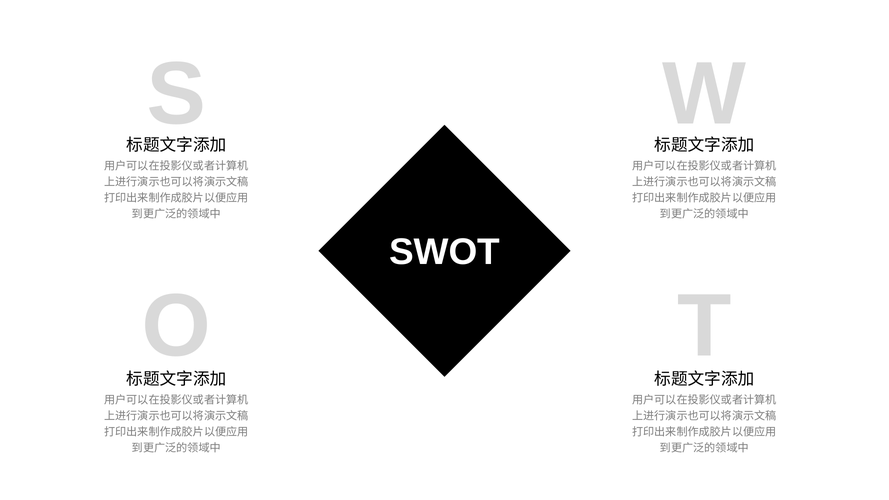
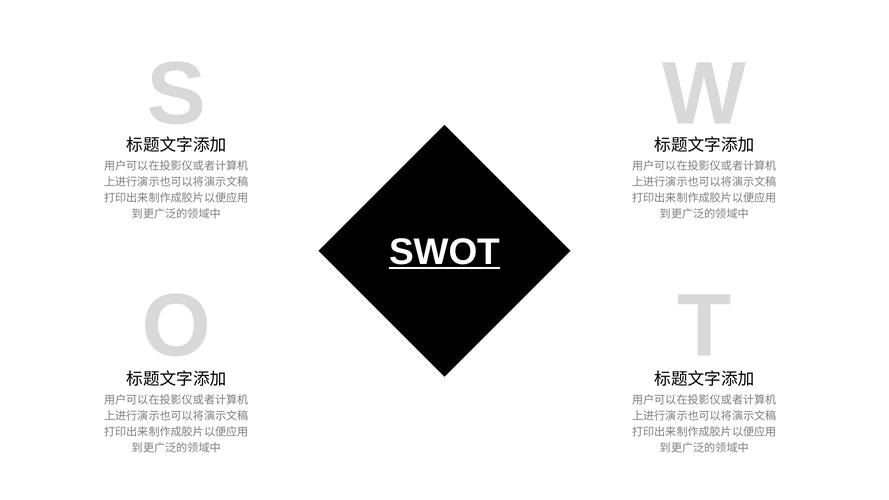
SWOT underline: none -> present
